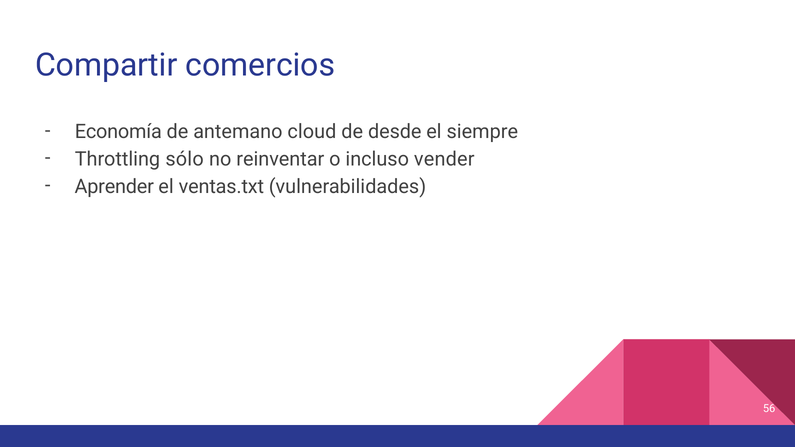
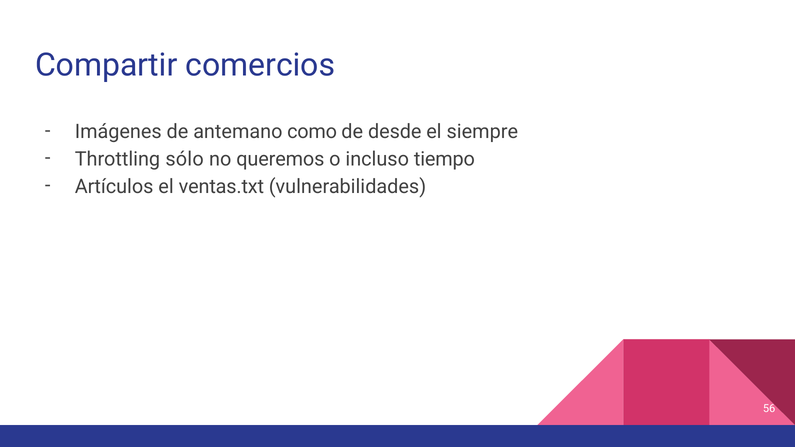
Economía: Economía -> Imágenes
cloud: cloud -> como
reinventar: reinventar -> queremos
vender: vender -> tiempo
Aprender: Aprender -> Artículos
